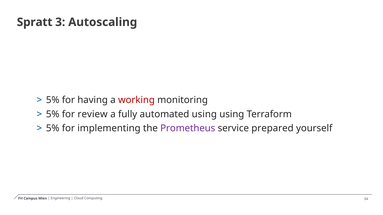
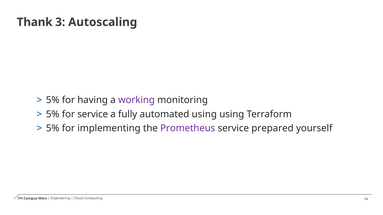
Spratt: Spratt -> Thank
working colour: red -> purple
for review: review -> service
